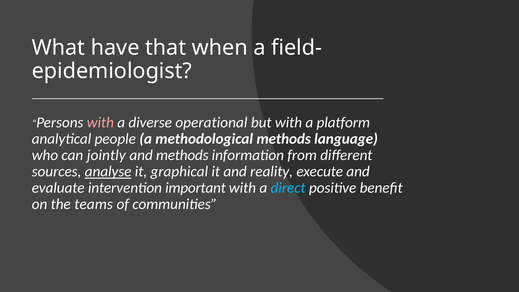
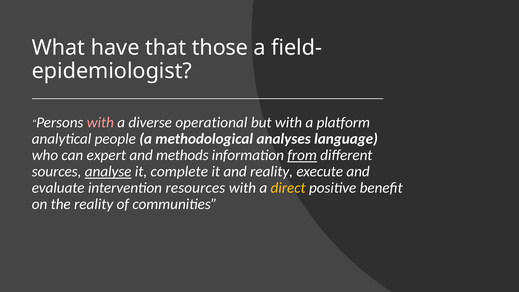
when: when -> those
methodological methods: methods -> analyses
jointly: jointly -> expert
from underline: none -> present
graphical: graphical -> complete
important: important -> resources
direct colour: light blue -> yellow
the teams: teams -> reality
